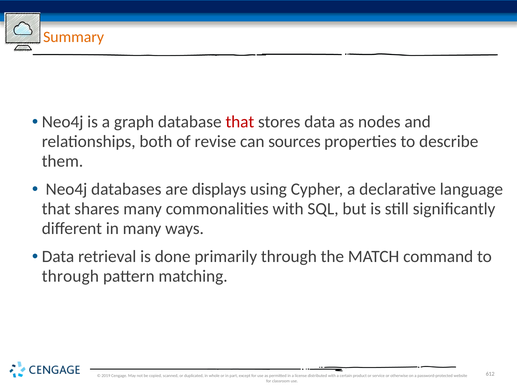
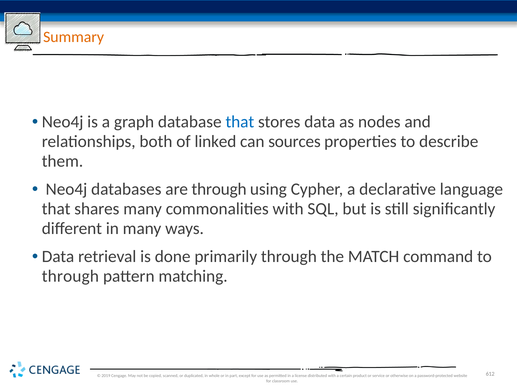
that at (240, 122) colour: red -> blue
revise: revise -> linked
are displays: displays -> through
